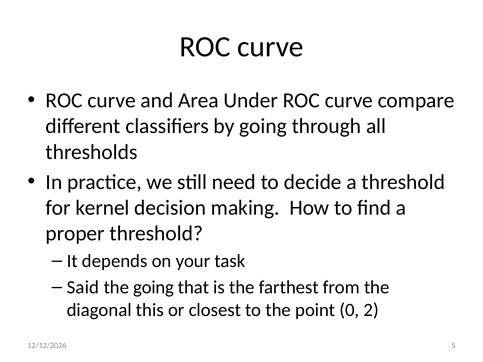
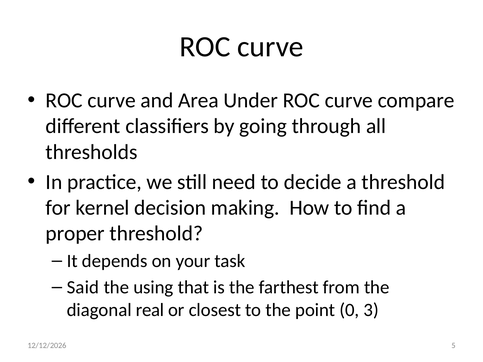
the going: going -> using
this: this -> real
2: 2 -> 3
